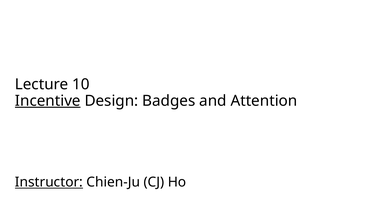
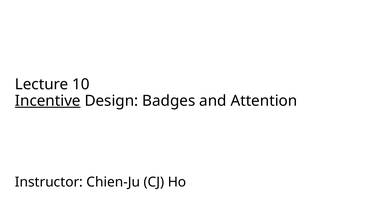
Instructor underline: present -> none
